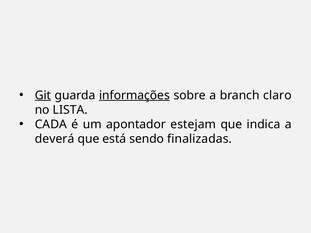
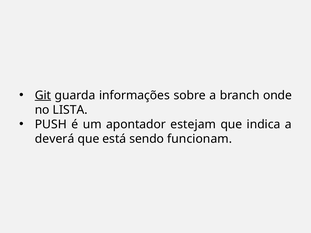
informações underline: present -> none
claro: claro -> onde
CADA: CADA -> PUSH
finalizadas: finalizadas -> funcionam
